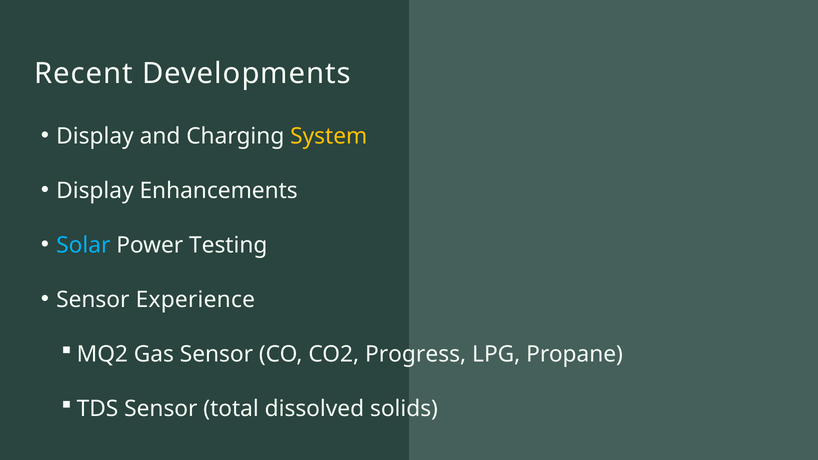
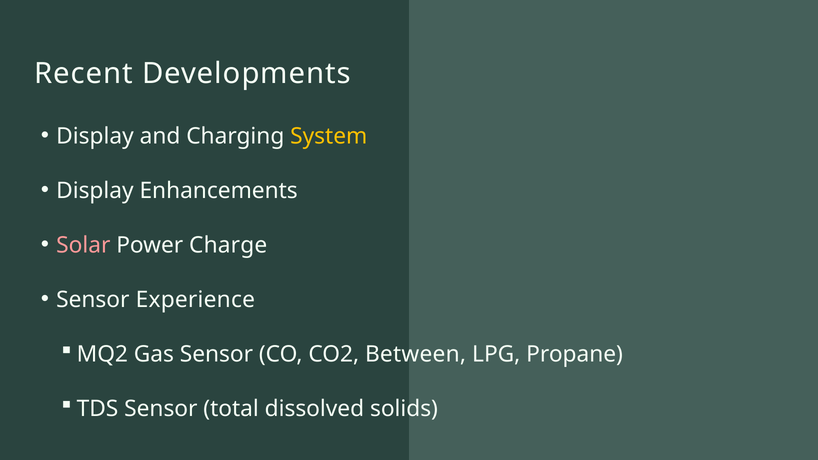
Solar colour: light blue -> pink
Testing: Testing -> Charge
Progress: Progress -> Between
